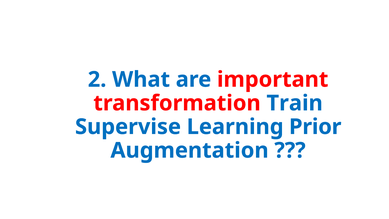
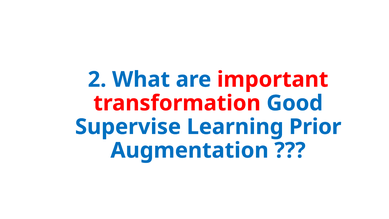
Train: Train -> Good
